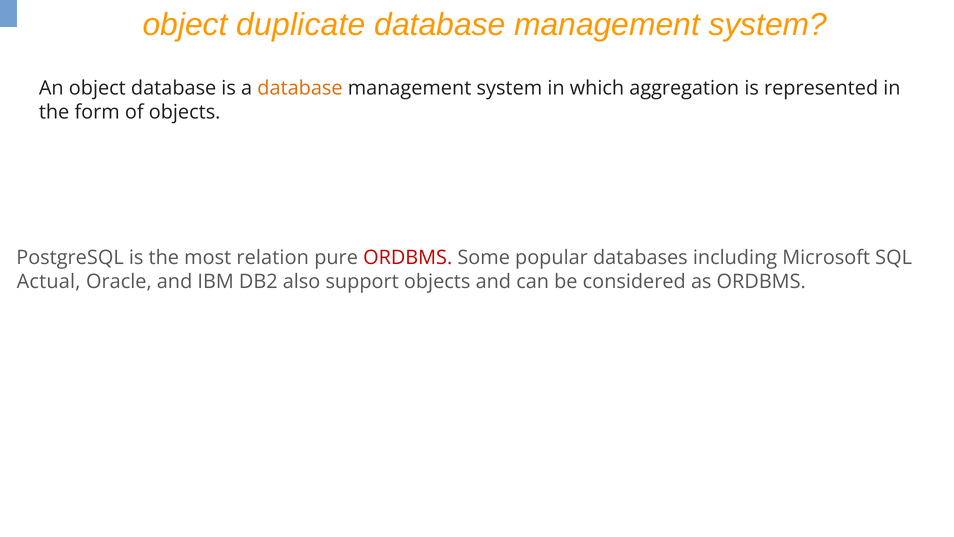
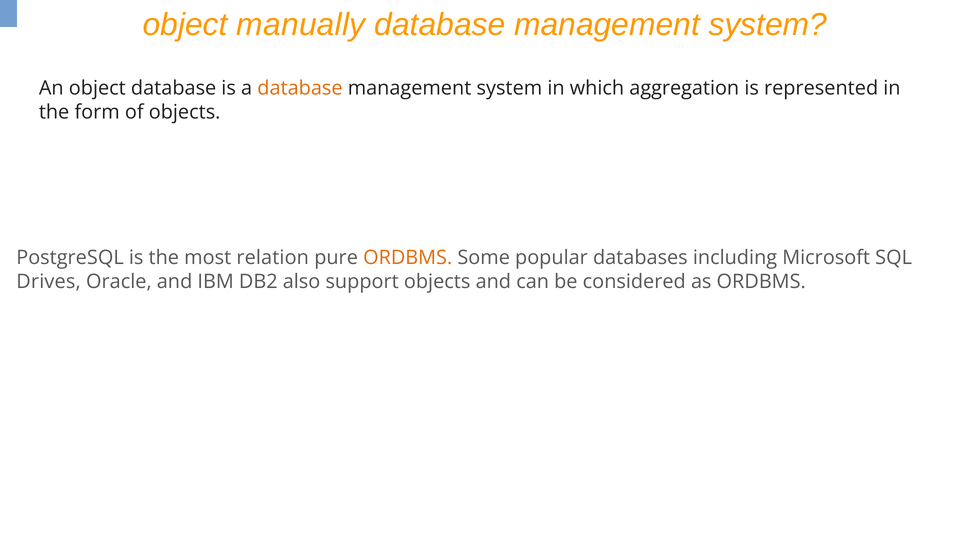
duplicate: duplicate -> manually
ORDBMS at (408, 257) colour: red -> orange
Actual: Actual -> Drives
